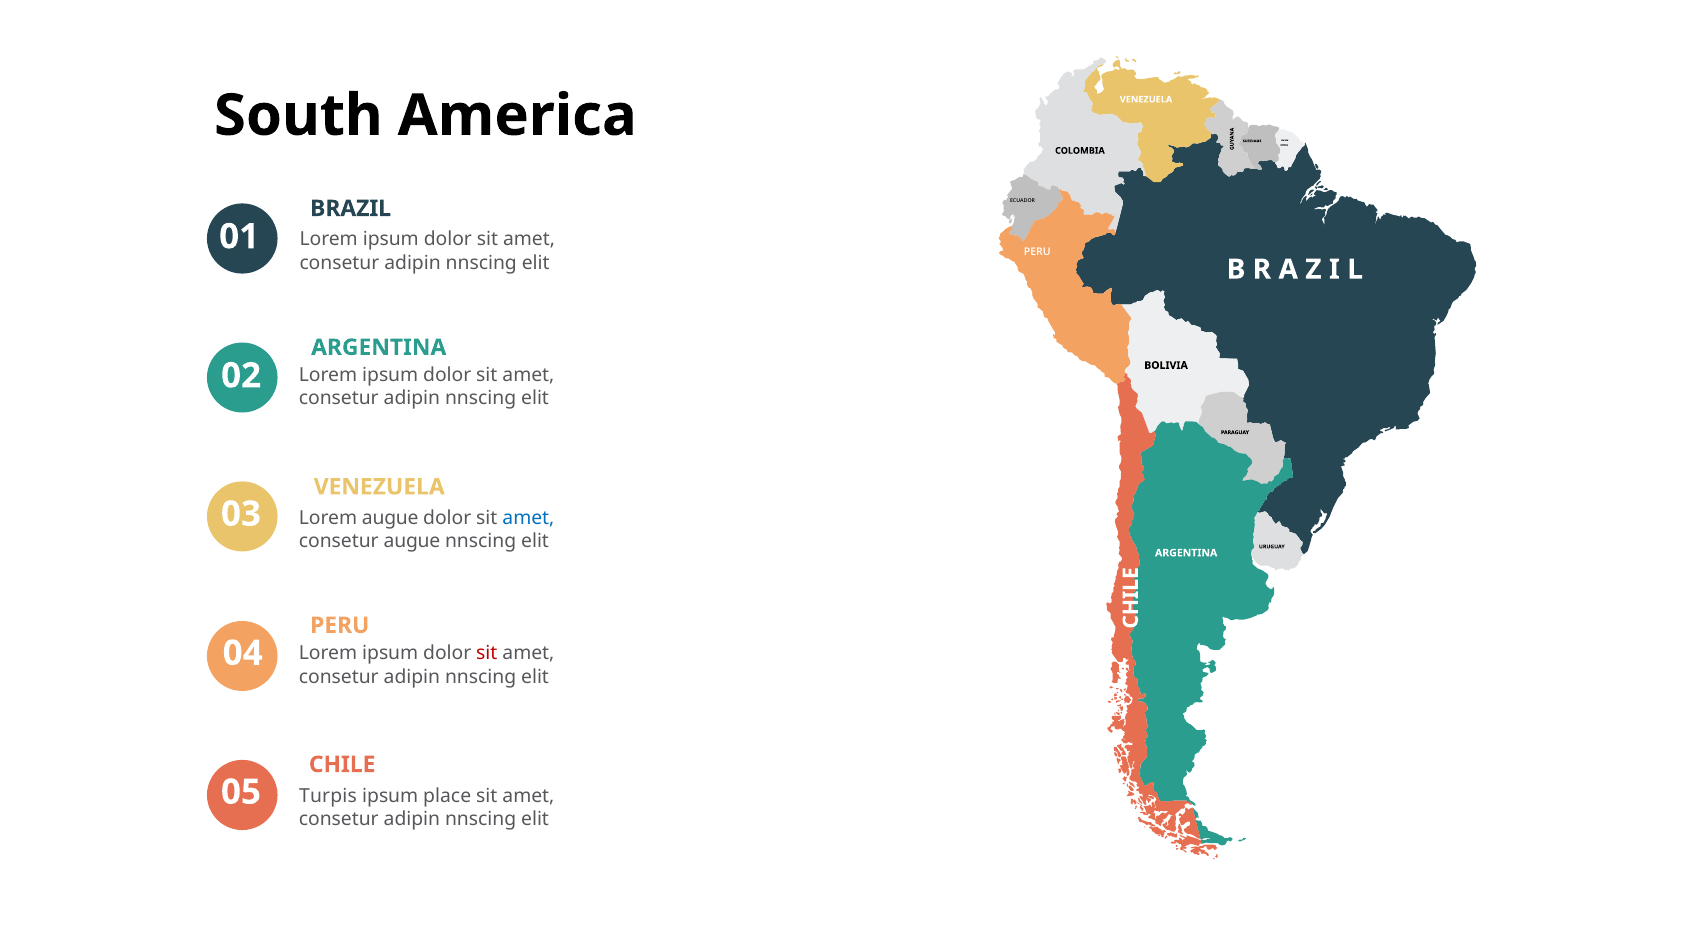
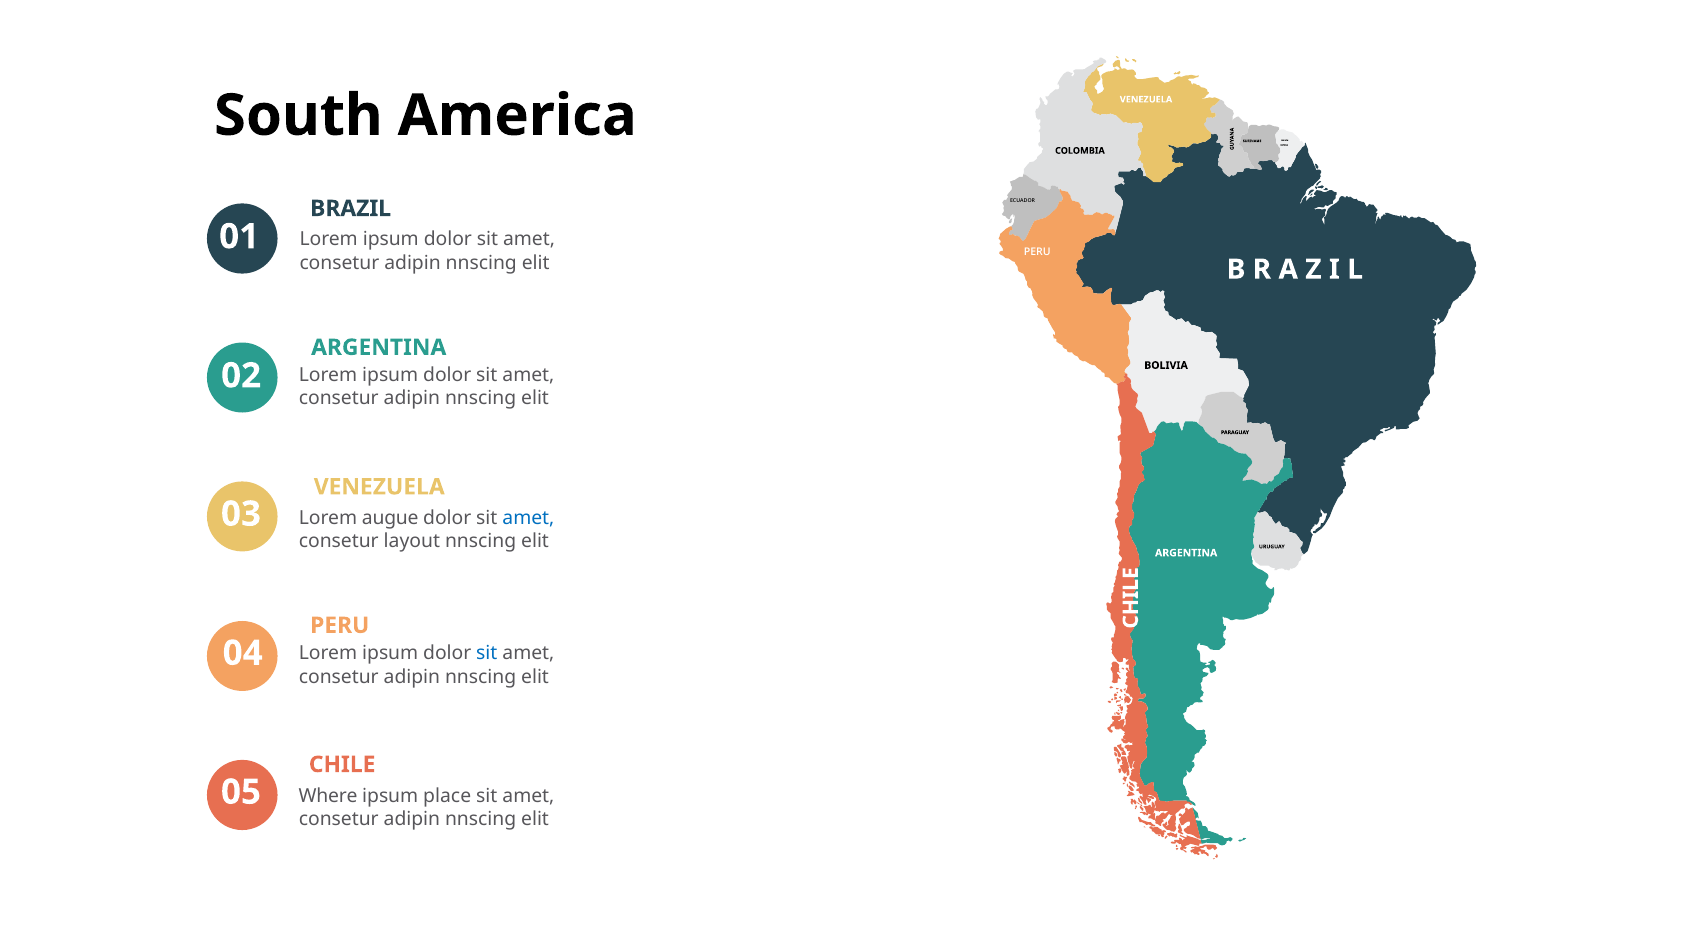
consetur augue: augue -> layout
sit at (487, 654) colour: red -> blue
Turpis: Turpis -> Where
